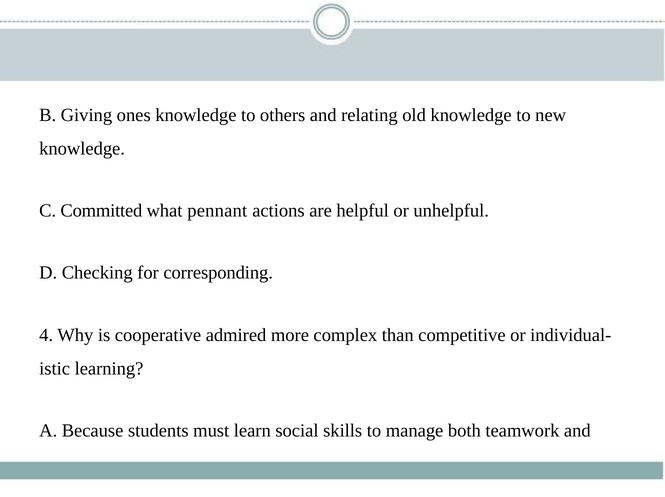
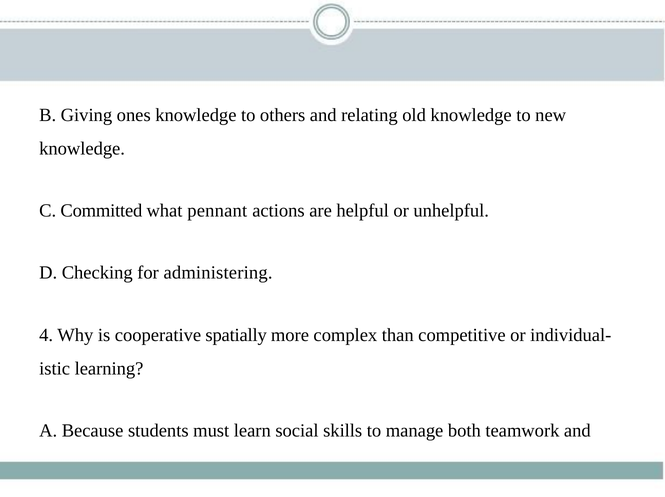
corresponding: corresponding -> administering
admired: admired -> spatially
